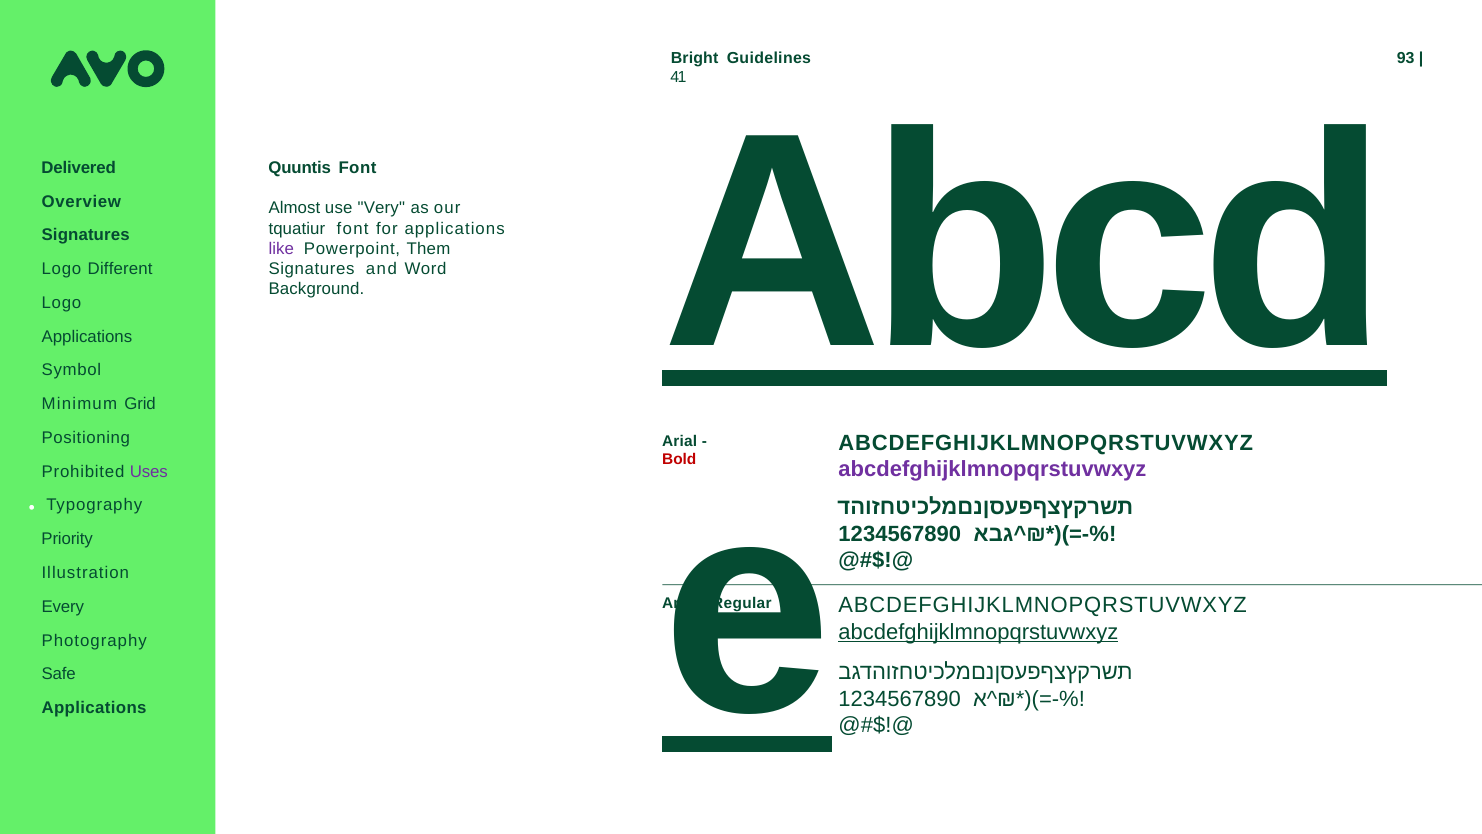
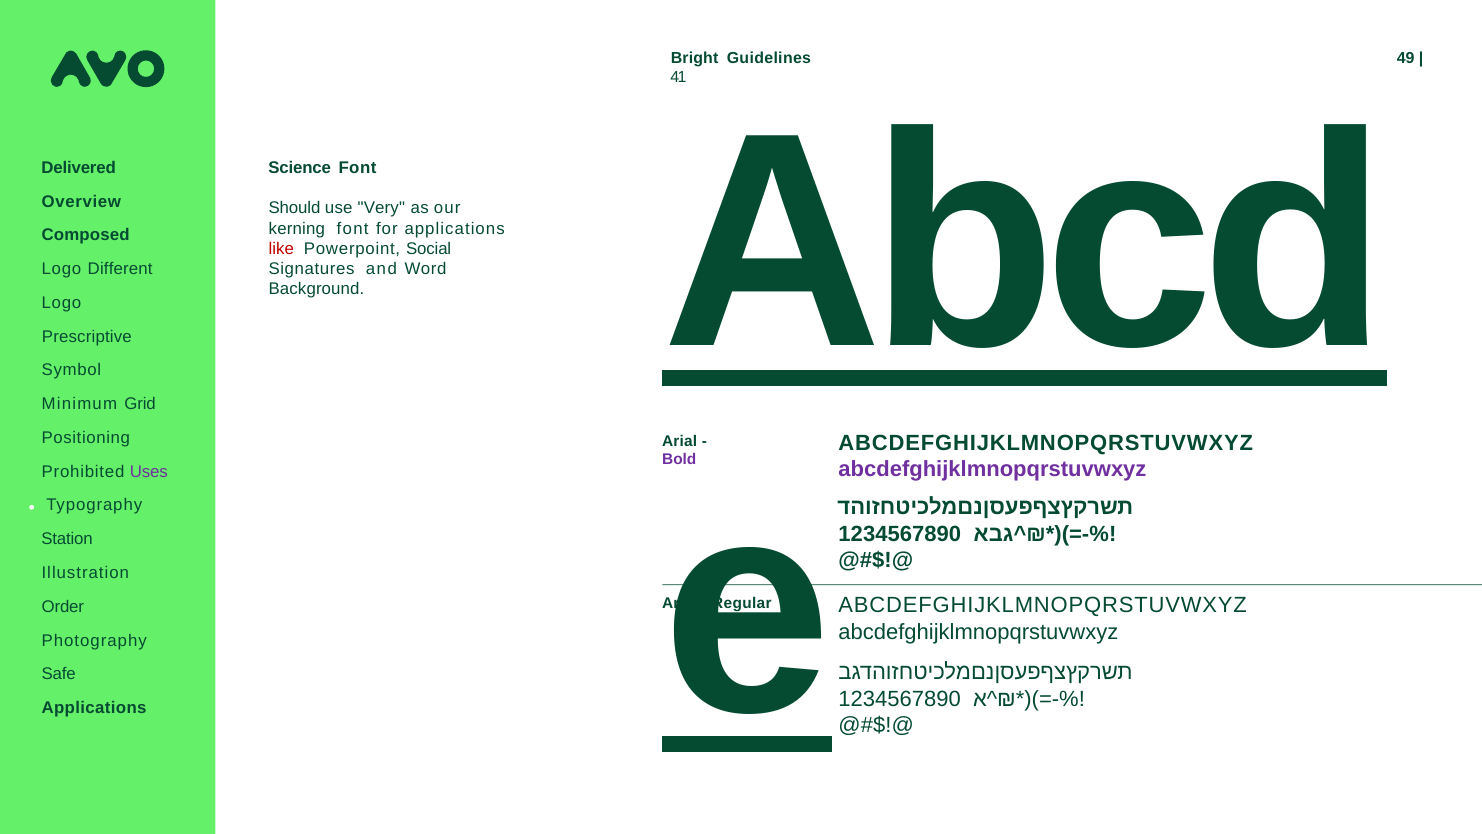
93: 93 -> 49
Quuntis: Quuntis -> Science
Almost: Almost -> Should
tquatiur: tquatiur -> kerning
Signatures at (86, 235): Signatures -> Composed
like colour: purple -> red
Them: Them -> Social
Applications at (87, 336): Applications -> Prescriptive
Bold colour: red -> purple
Priority: Priority -> Station
Every: Every -> Order
abcdefghijklmnopqrstuvwxyz at (978, 632) underline: present -> none
